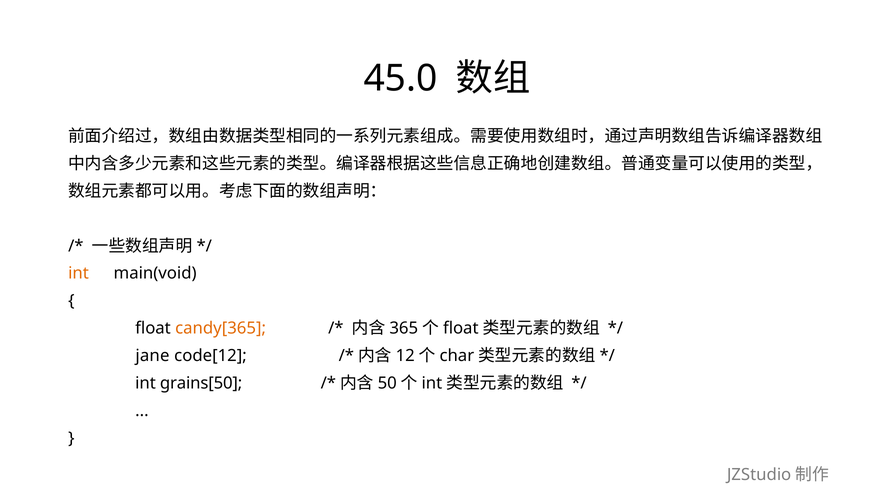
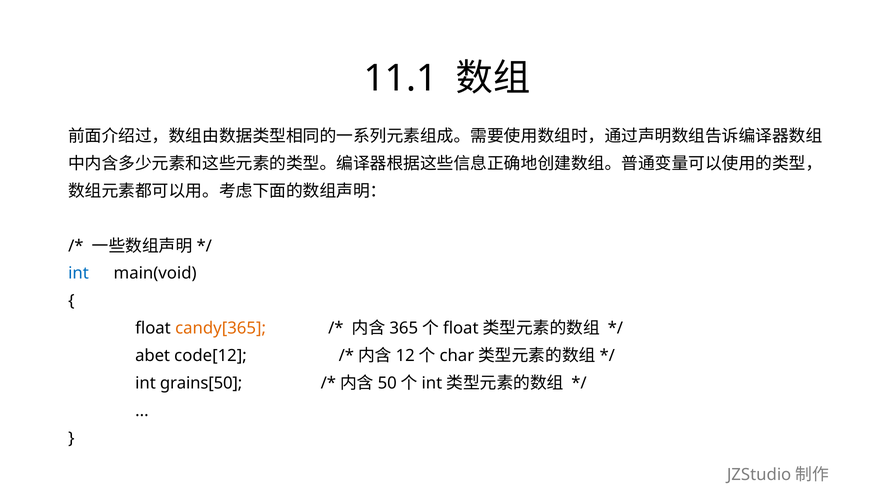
45.0: 45.0 -> 11.1
int at (79, 273) colour: orange -> blue
jane: jane -> abet
